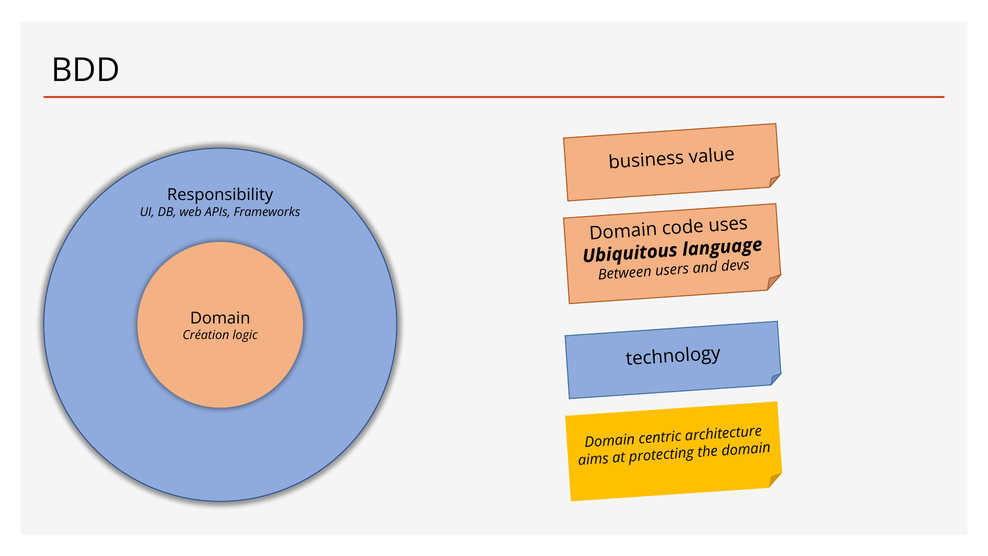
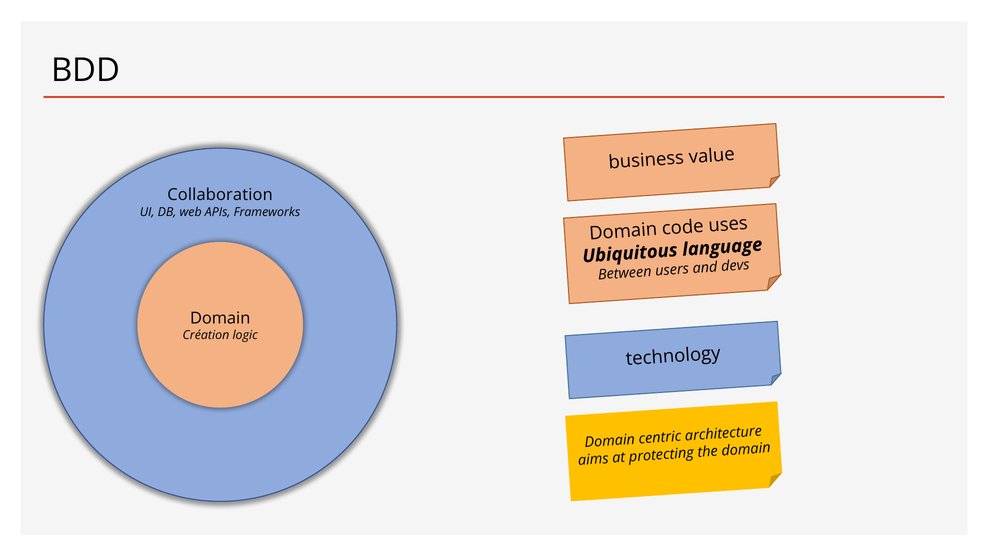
Responsibility: Responsibility -> Collaboration
